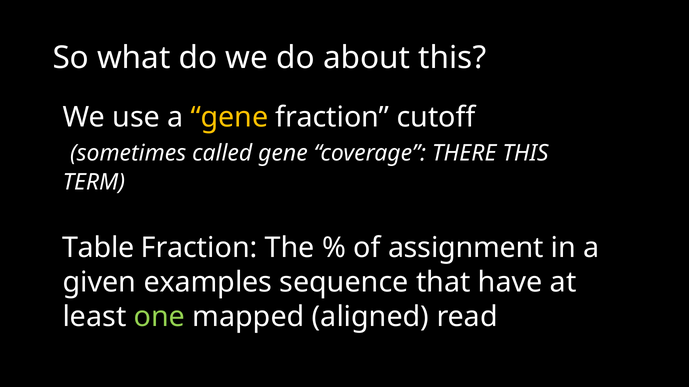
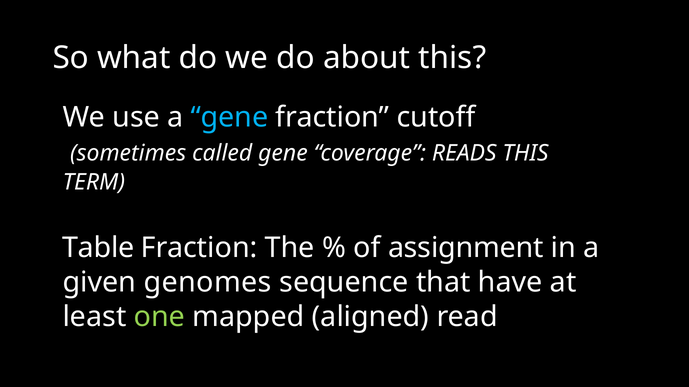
gene at (230, 117) colour: yellow -> light blue
THERE: THERE -> READS
examples: examples -> genomes
